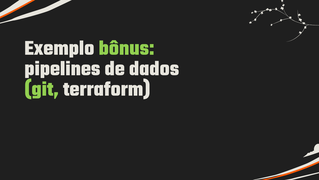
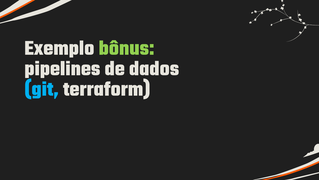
git colour: light green -> light blue
